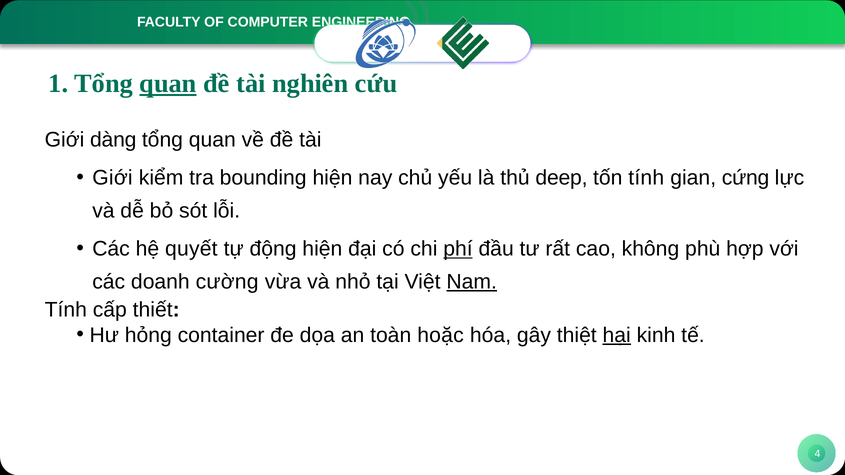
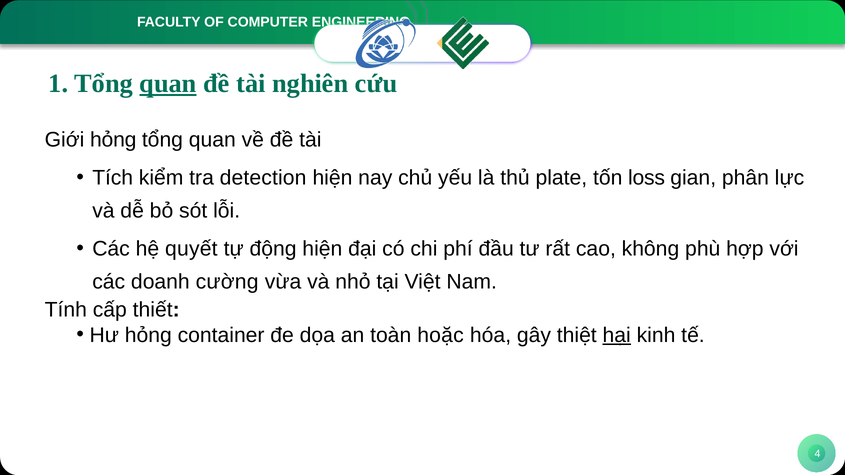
Giới dàng: dàng -> hỏng
Giới at (113, 178): Giới -> Tích
bounding: bounding -> detection
deep: deep -> plate
tốn tính: tính -> loss
cứng: cứng -> phân
phí underline: present -> none
Nam underline: present -> none
